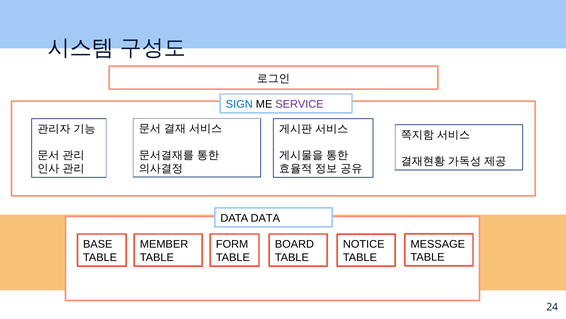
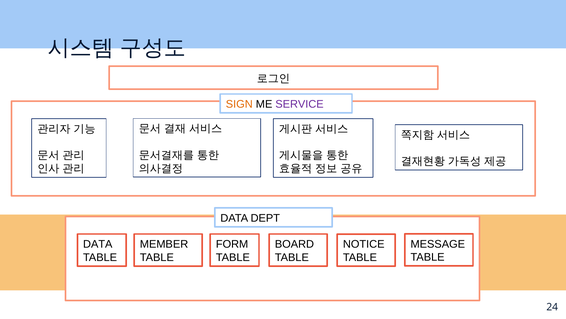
SIGN colour: blue -> orange
DATA DATA: DATA -> DEPT
BASE at (98, 244): BASE -> DATA
